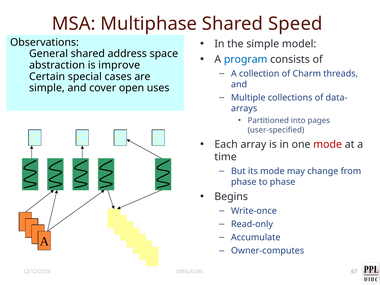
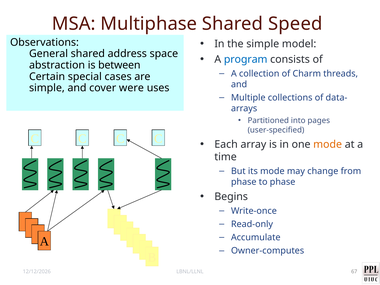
improve: improve -> between
open: open -> were
mode at (328, 144) colour: red -> orange
